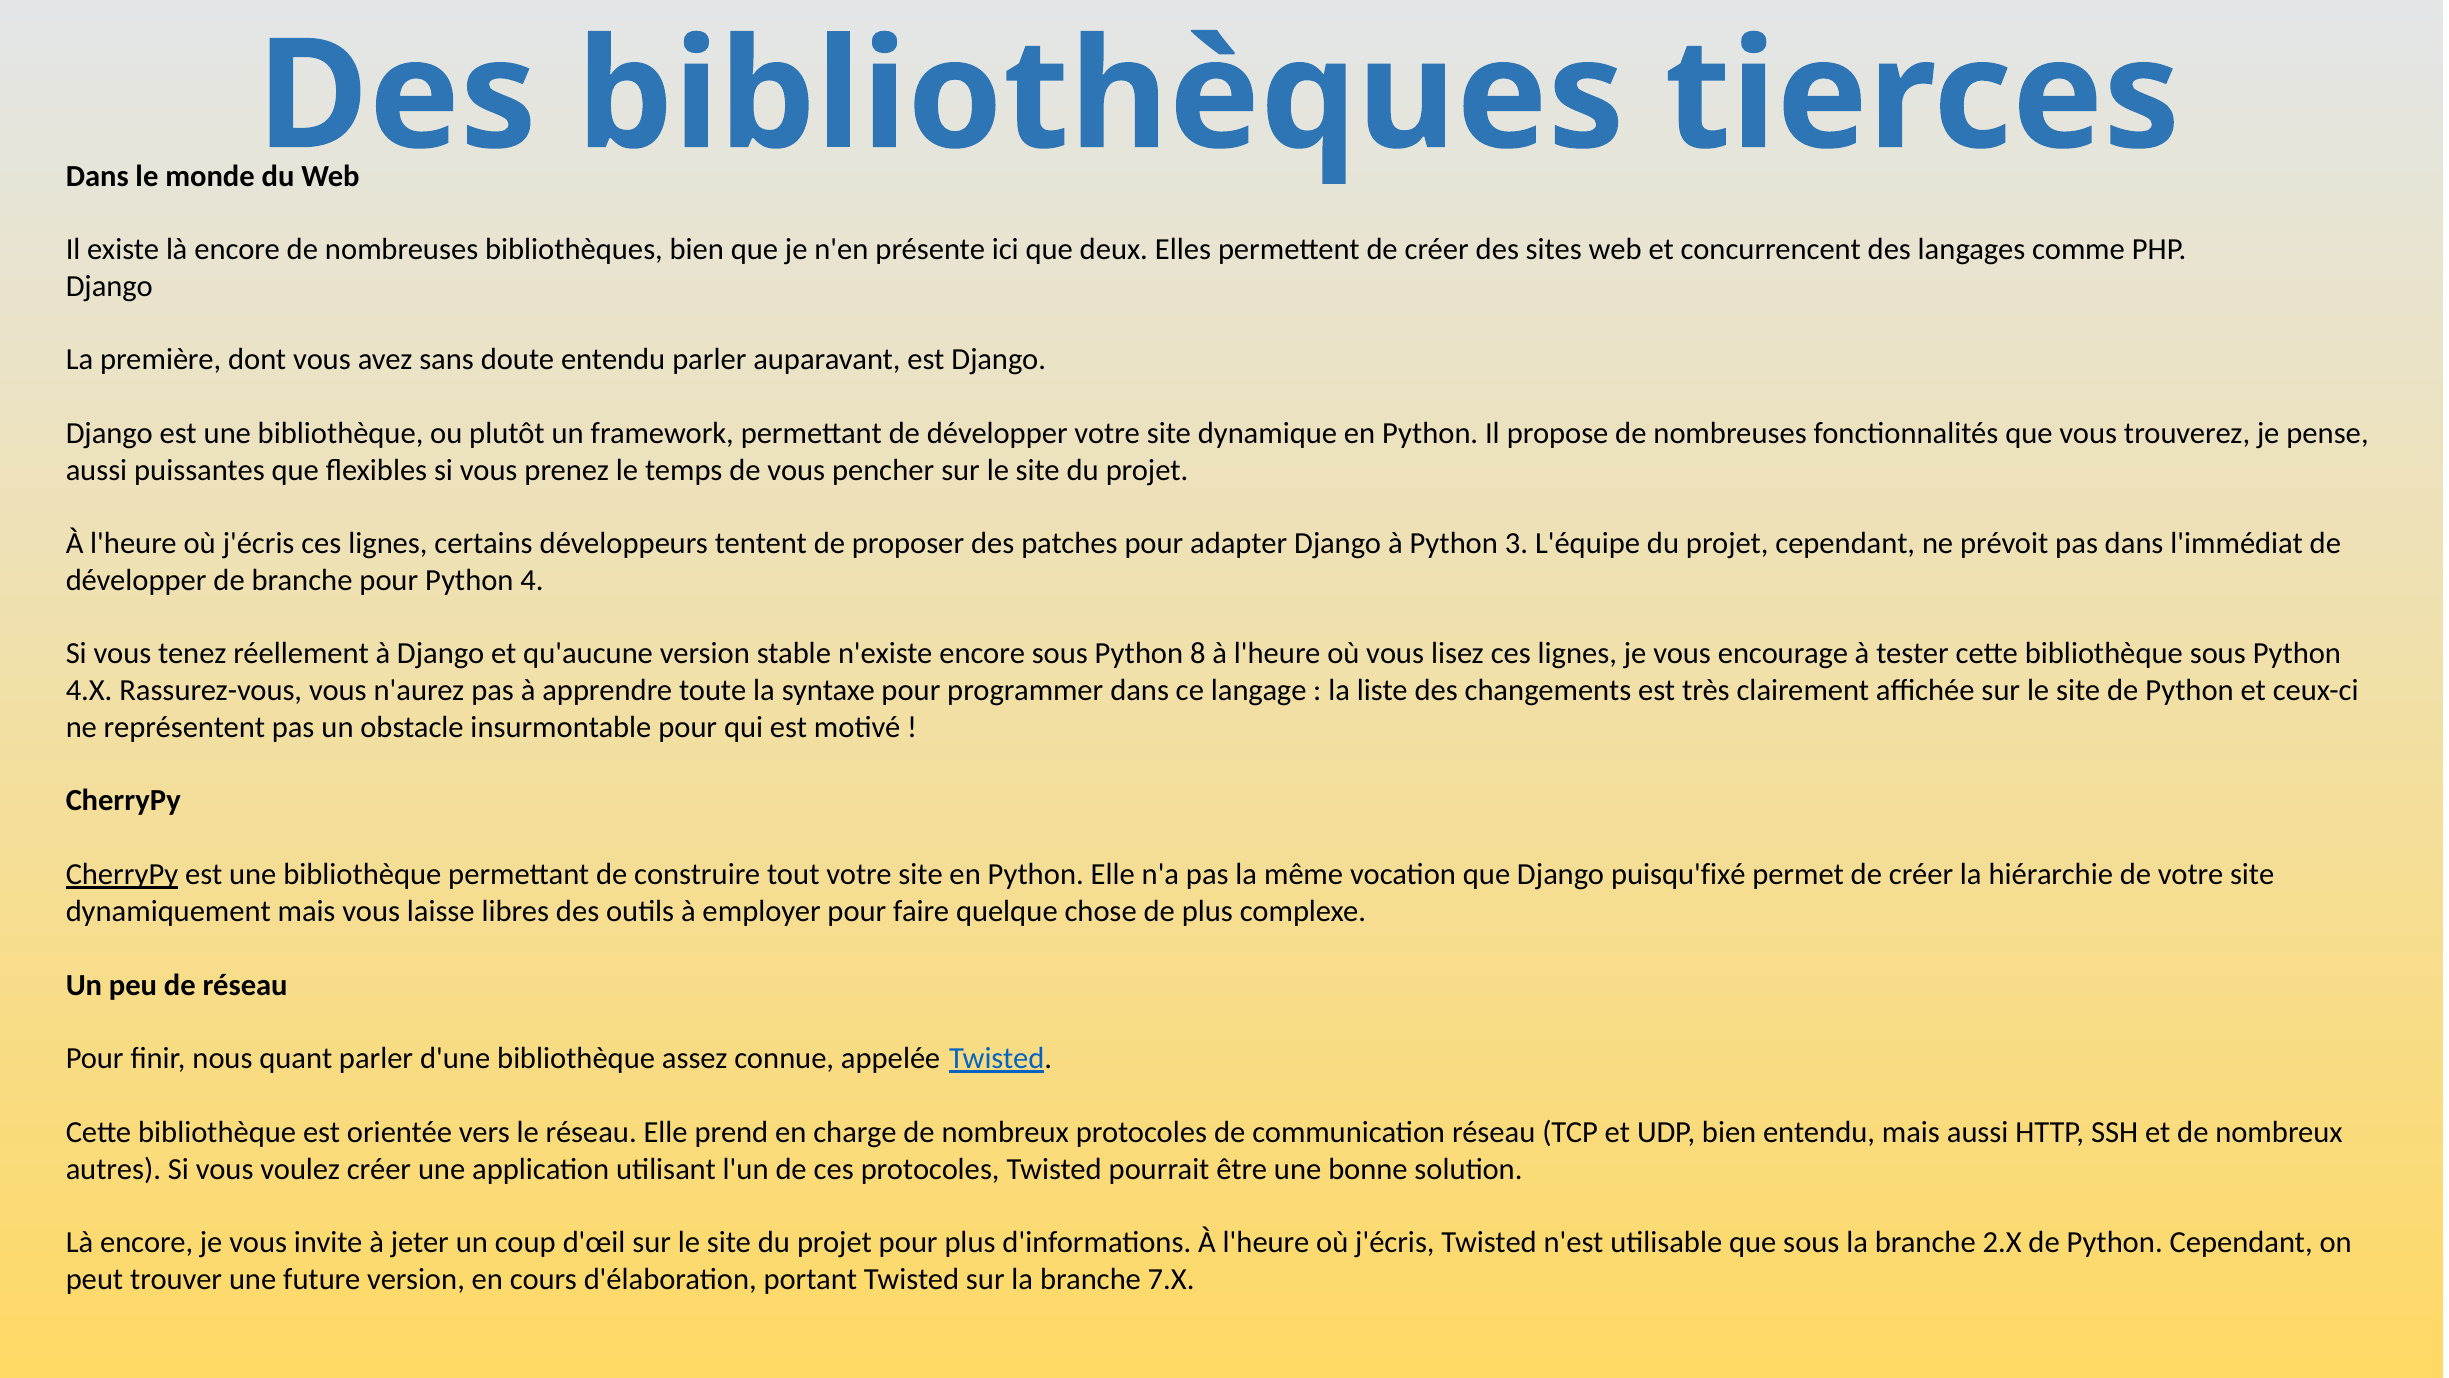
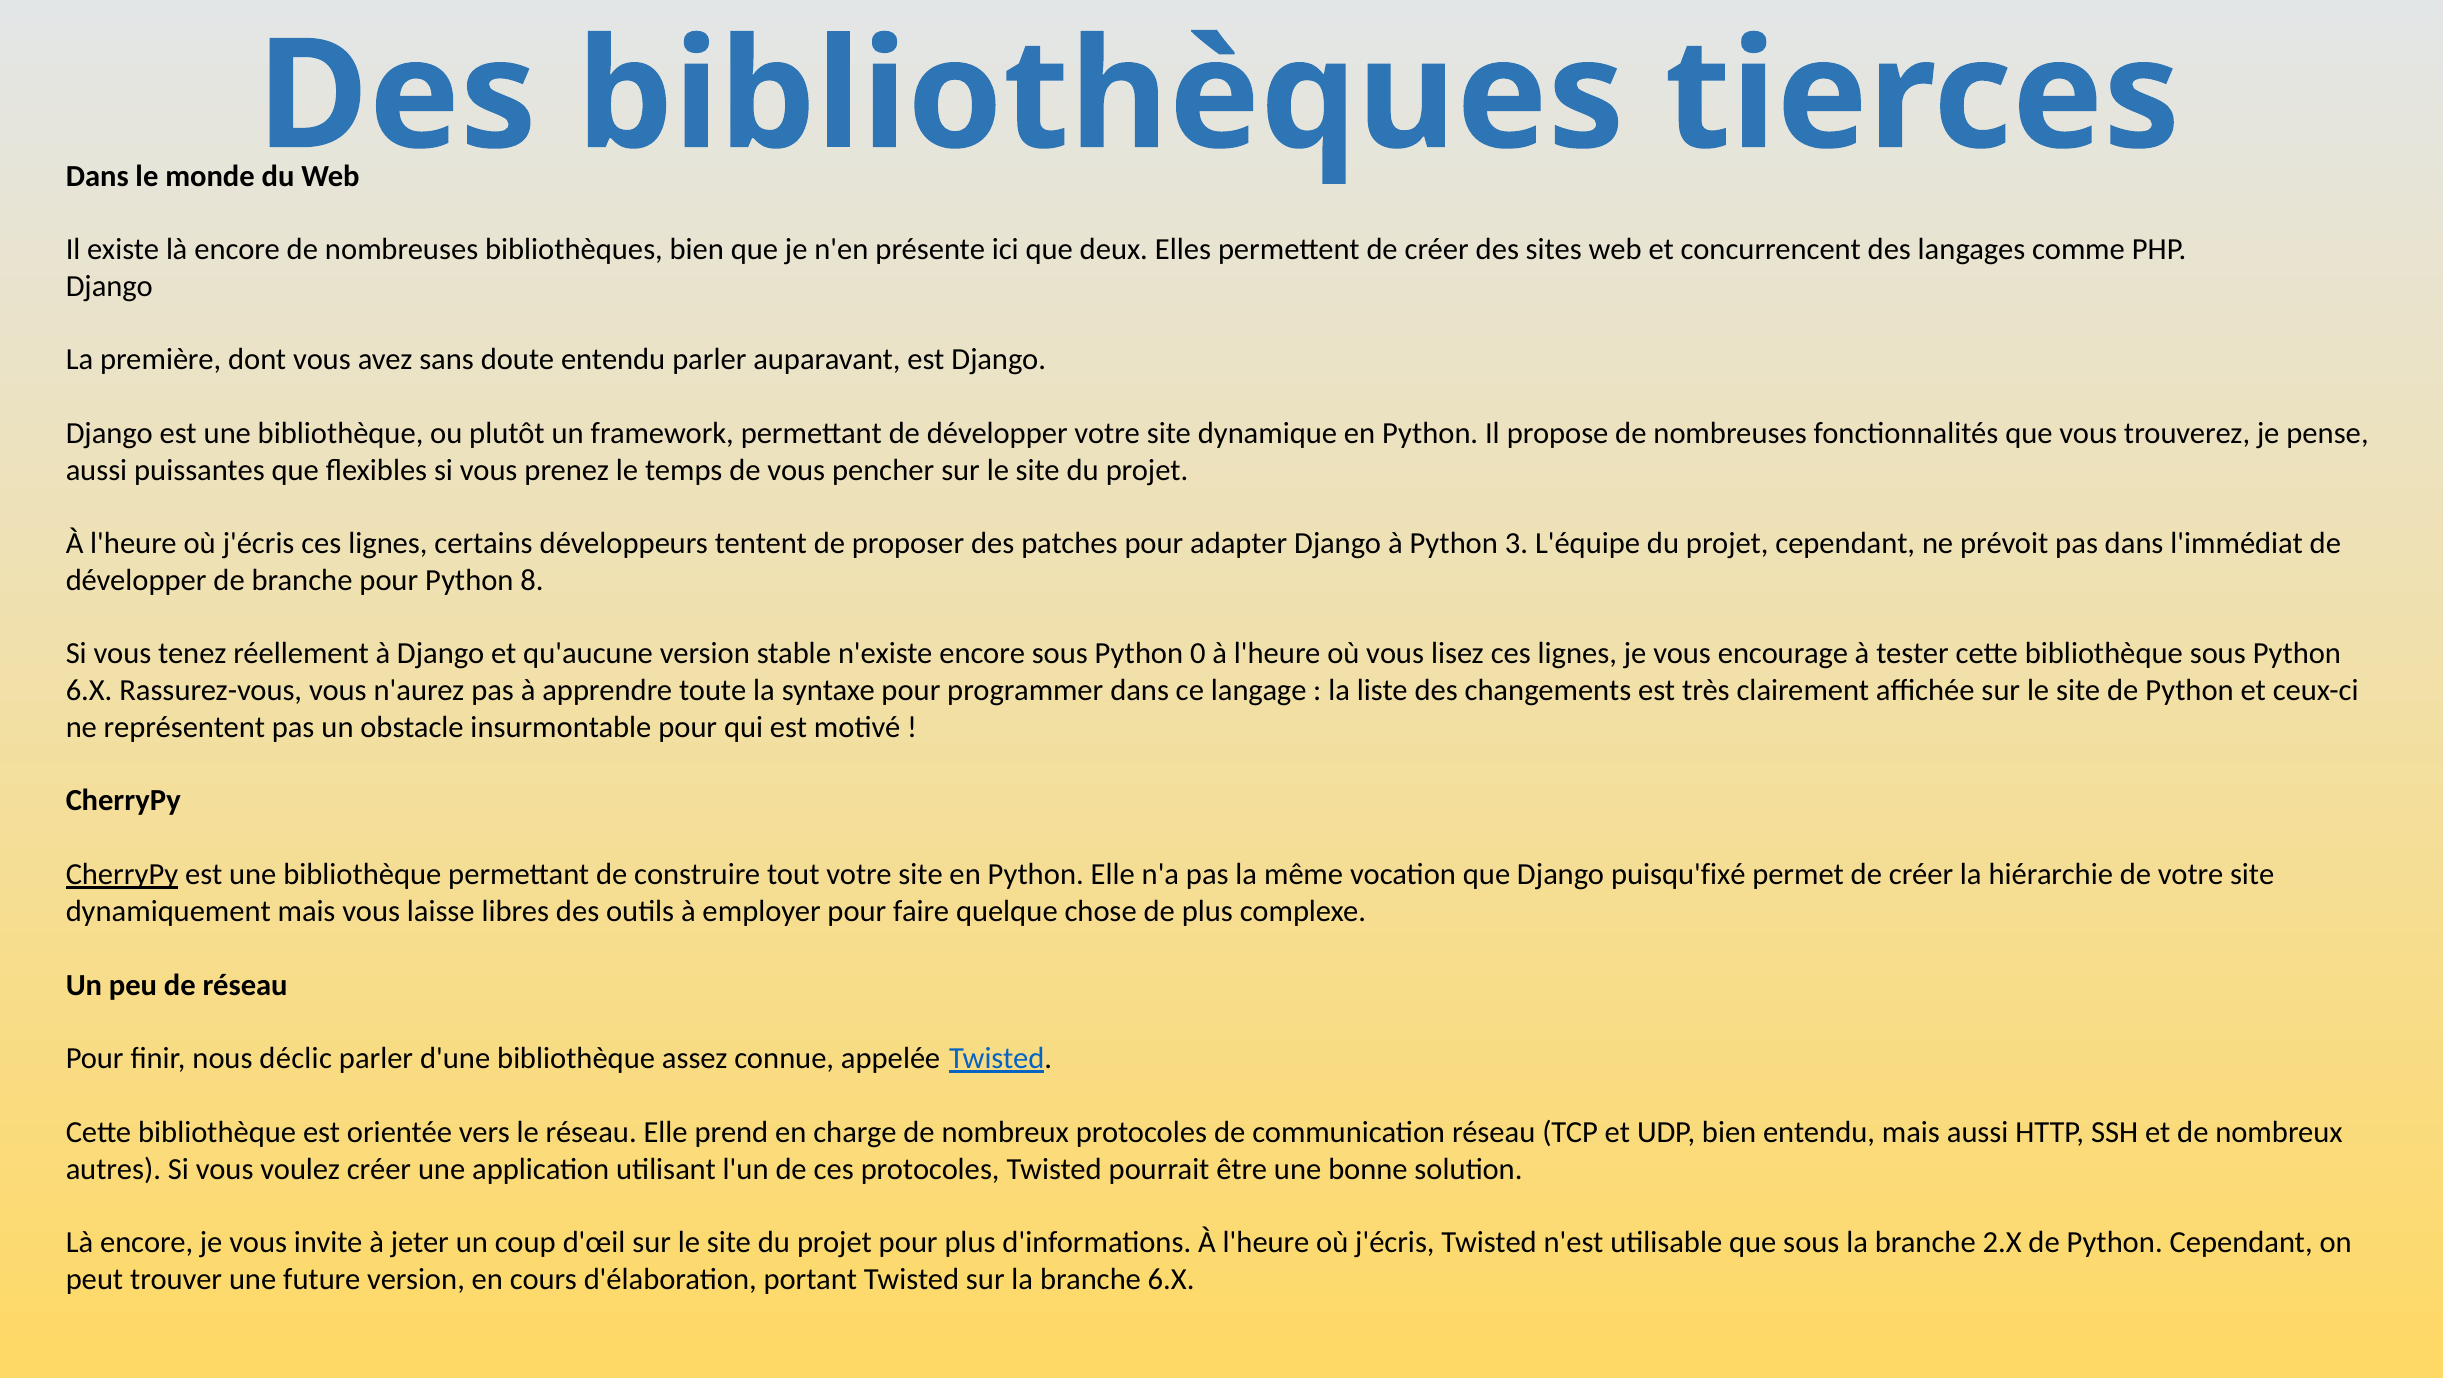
4: 4 -> 8
8: 8 -> 0
4.X at (89, 690): 4.X -> 6.X
quant: quant -> déclic
branche 7.X: 7.X -> 6.X
